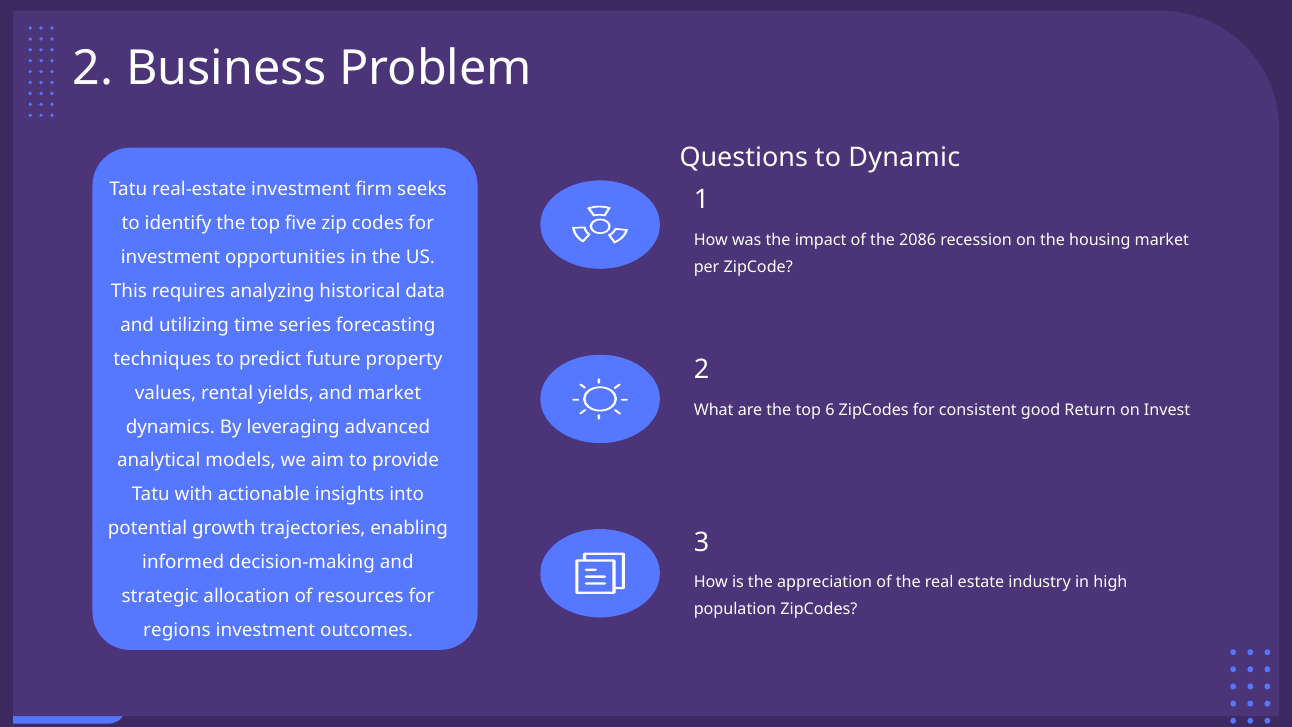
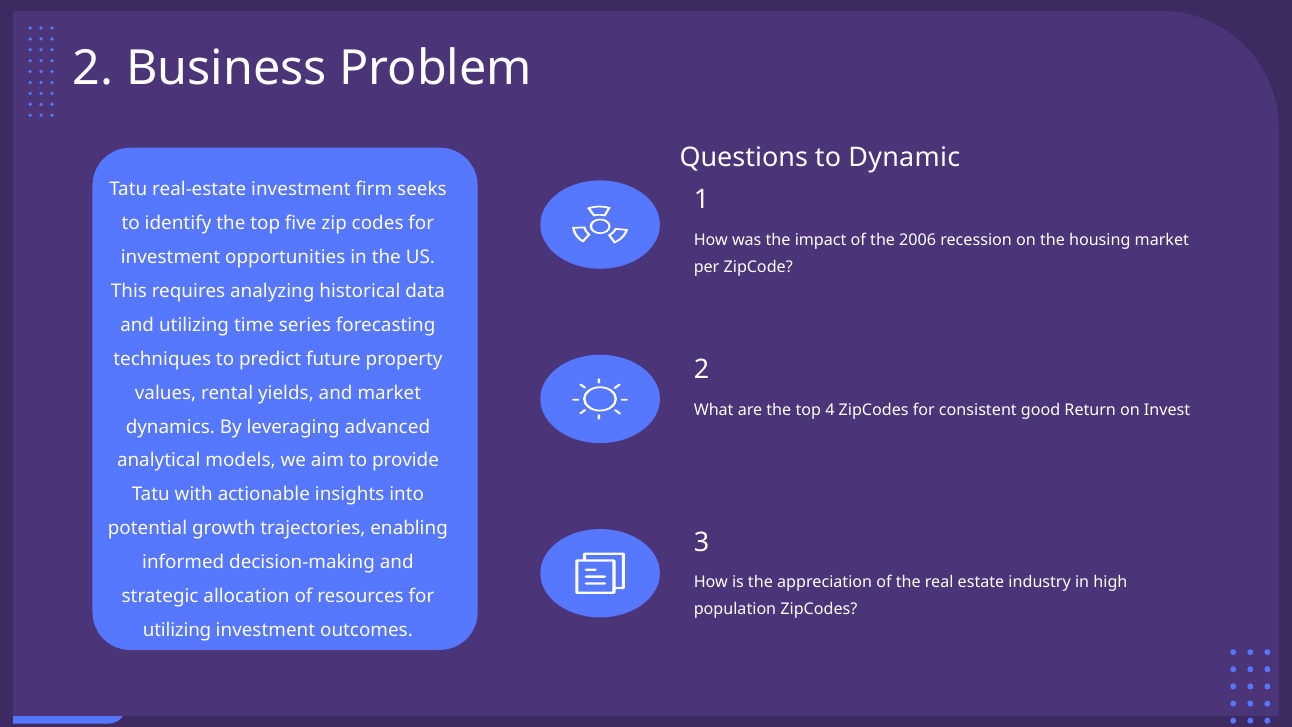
2086: 2086 -> 2006
6: 6 -> 4
regions at (177, 630): regions -> utilizing
